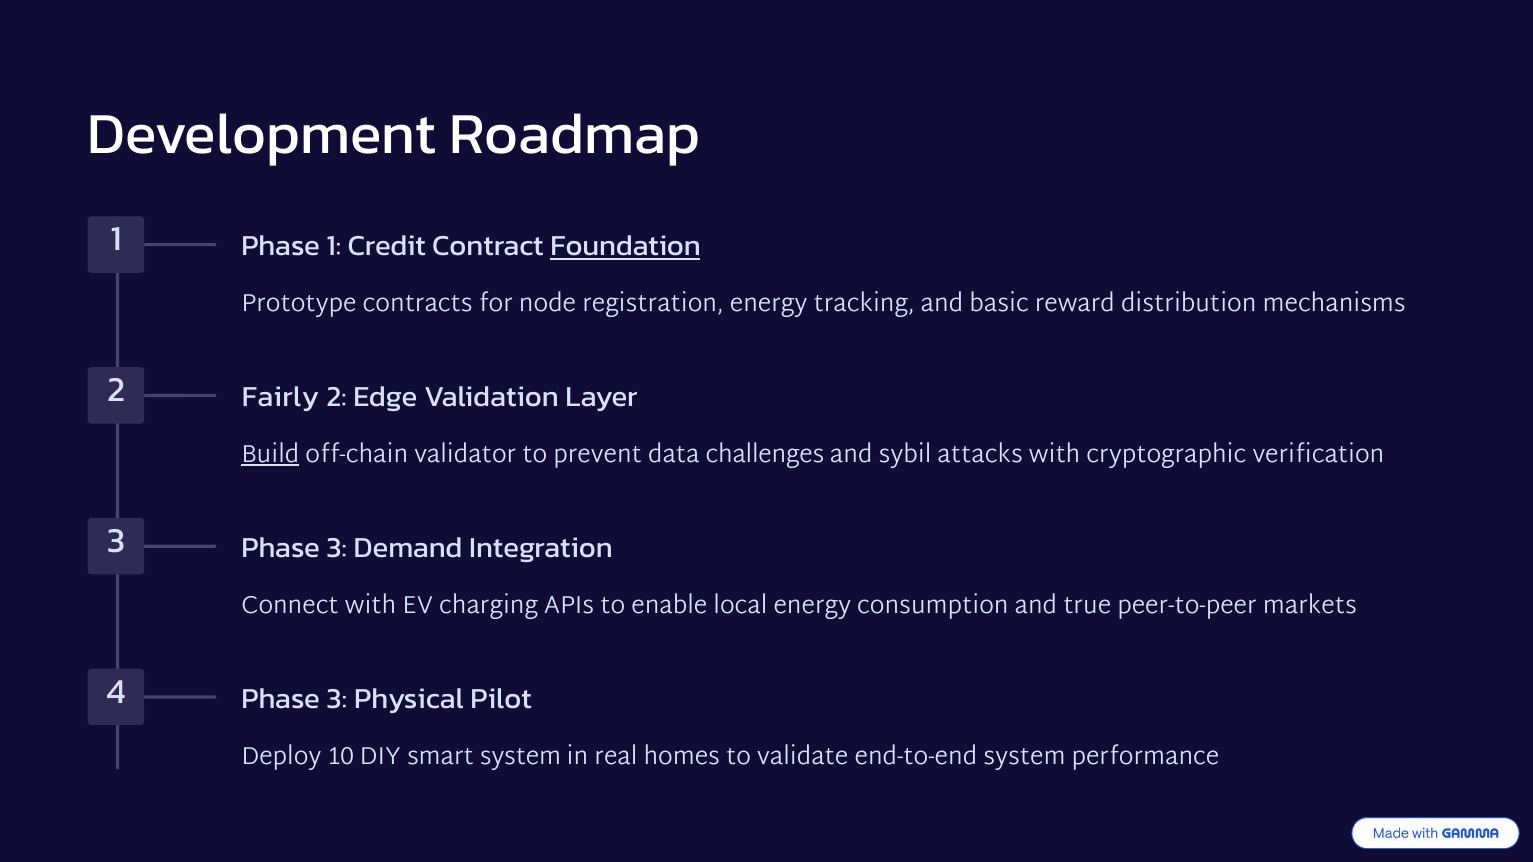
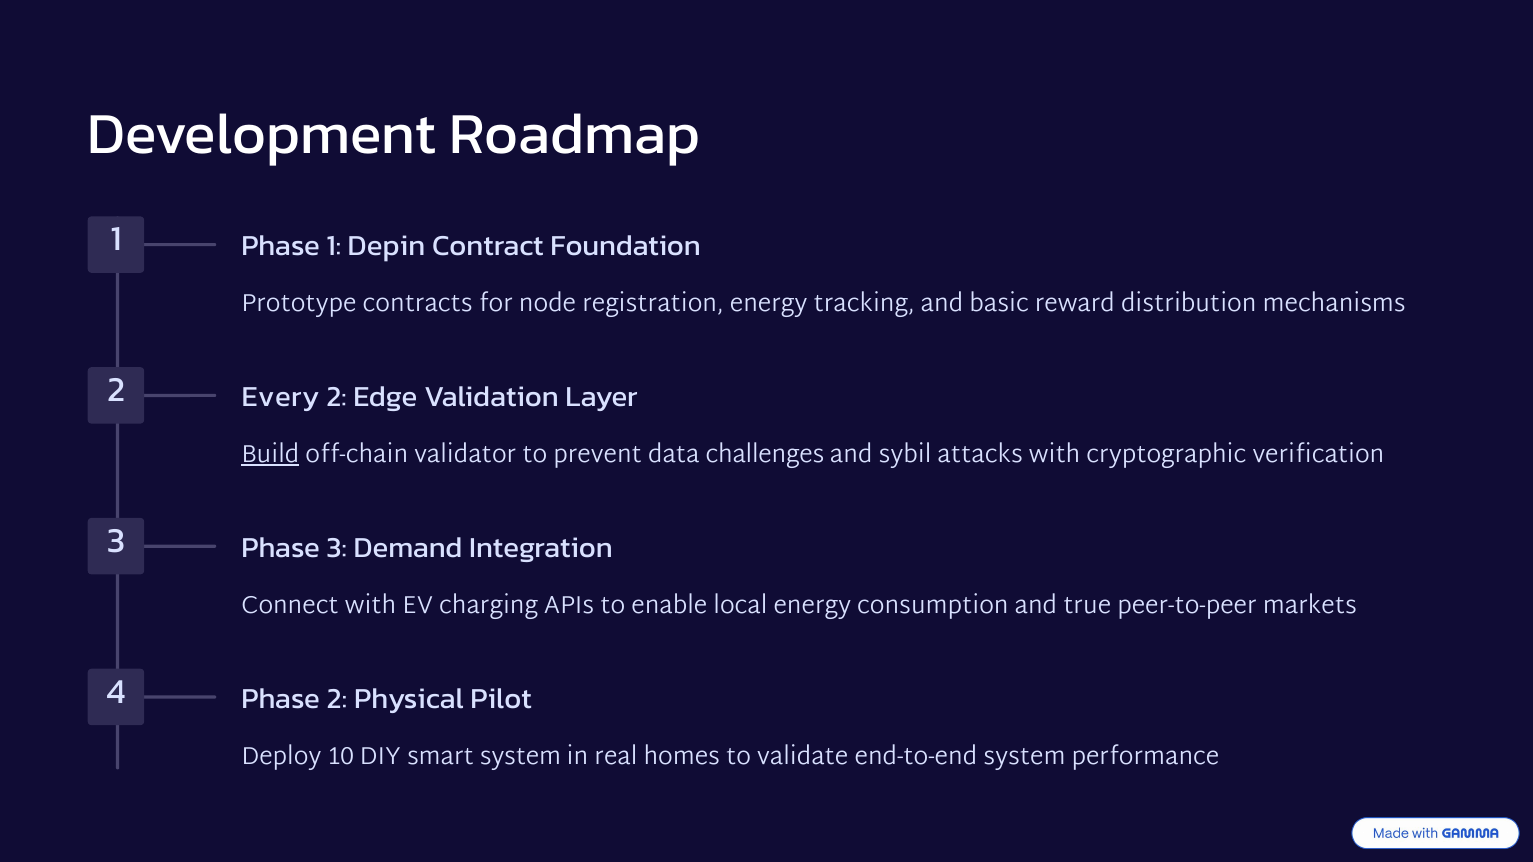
Credit: Credit -> Depin
Foundation underline: present -> none
Fairly: Fairly -> Every
4 Phase 3: 3 -> 2
